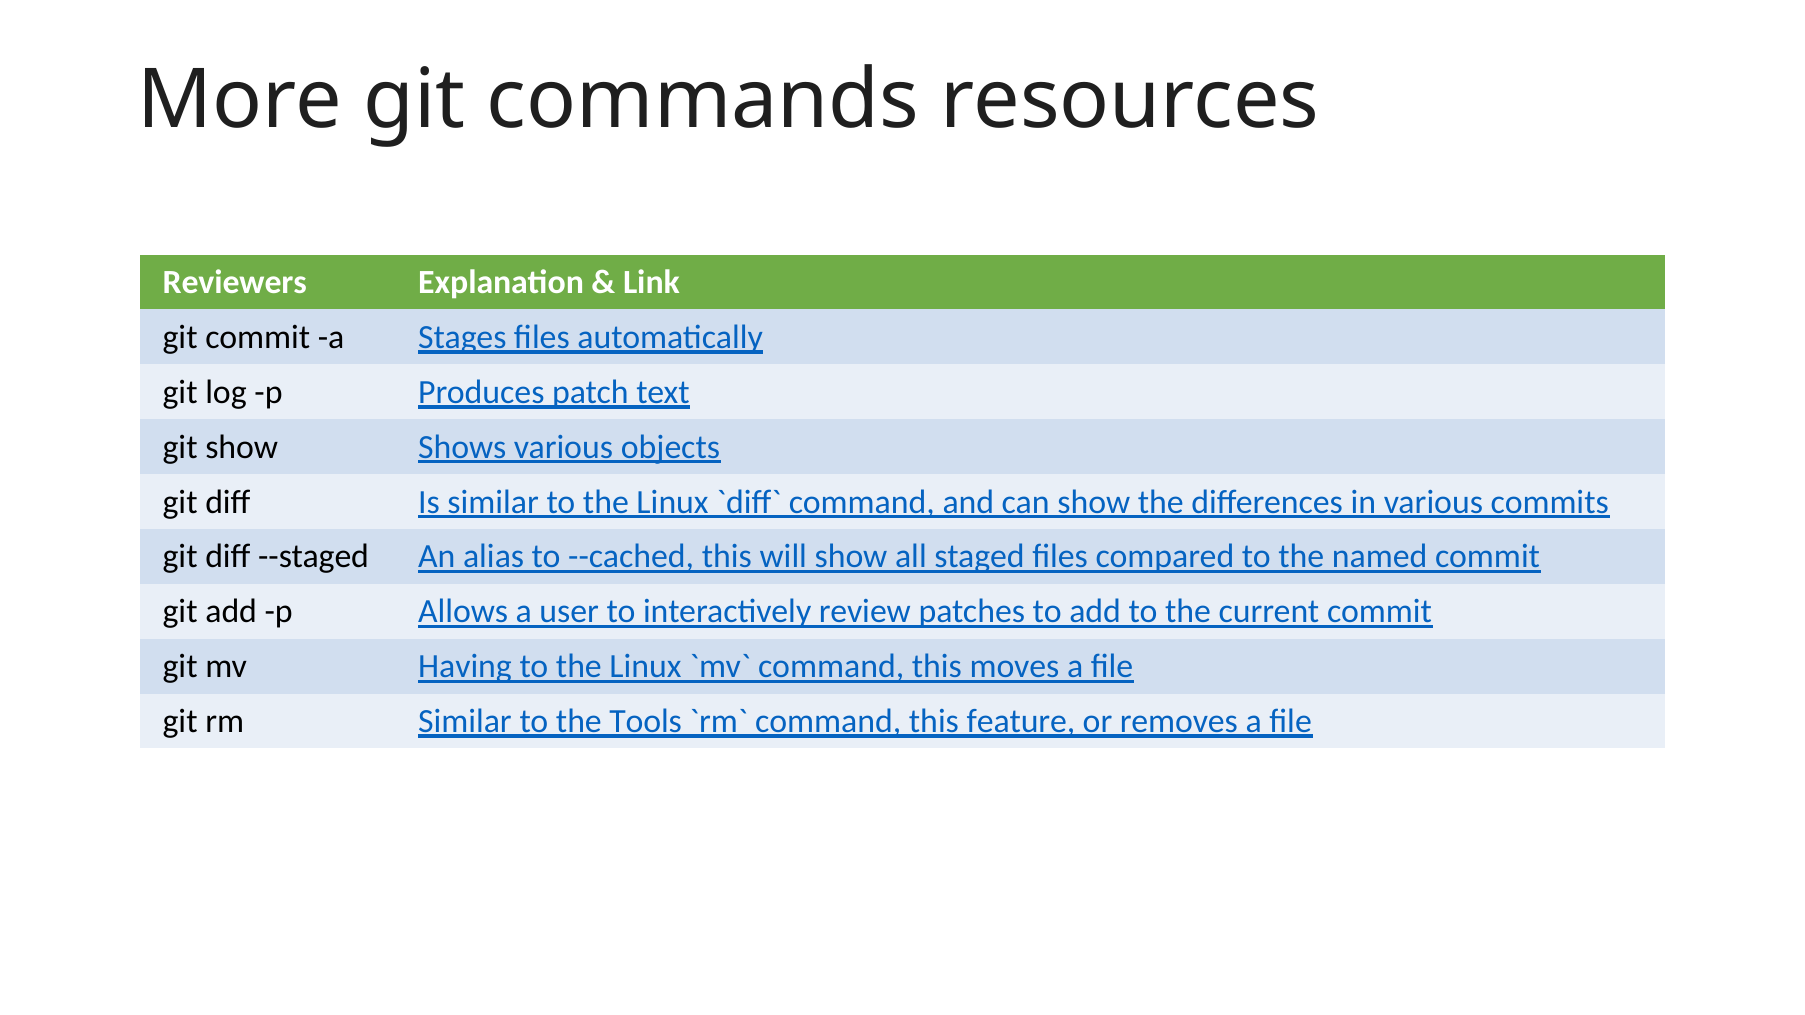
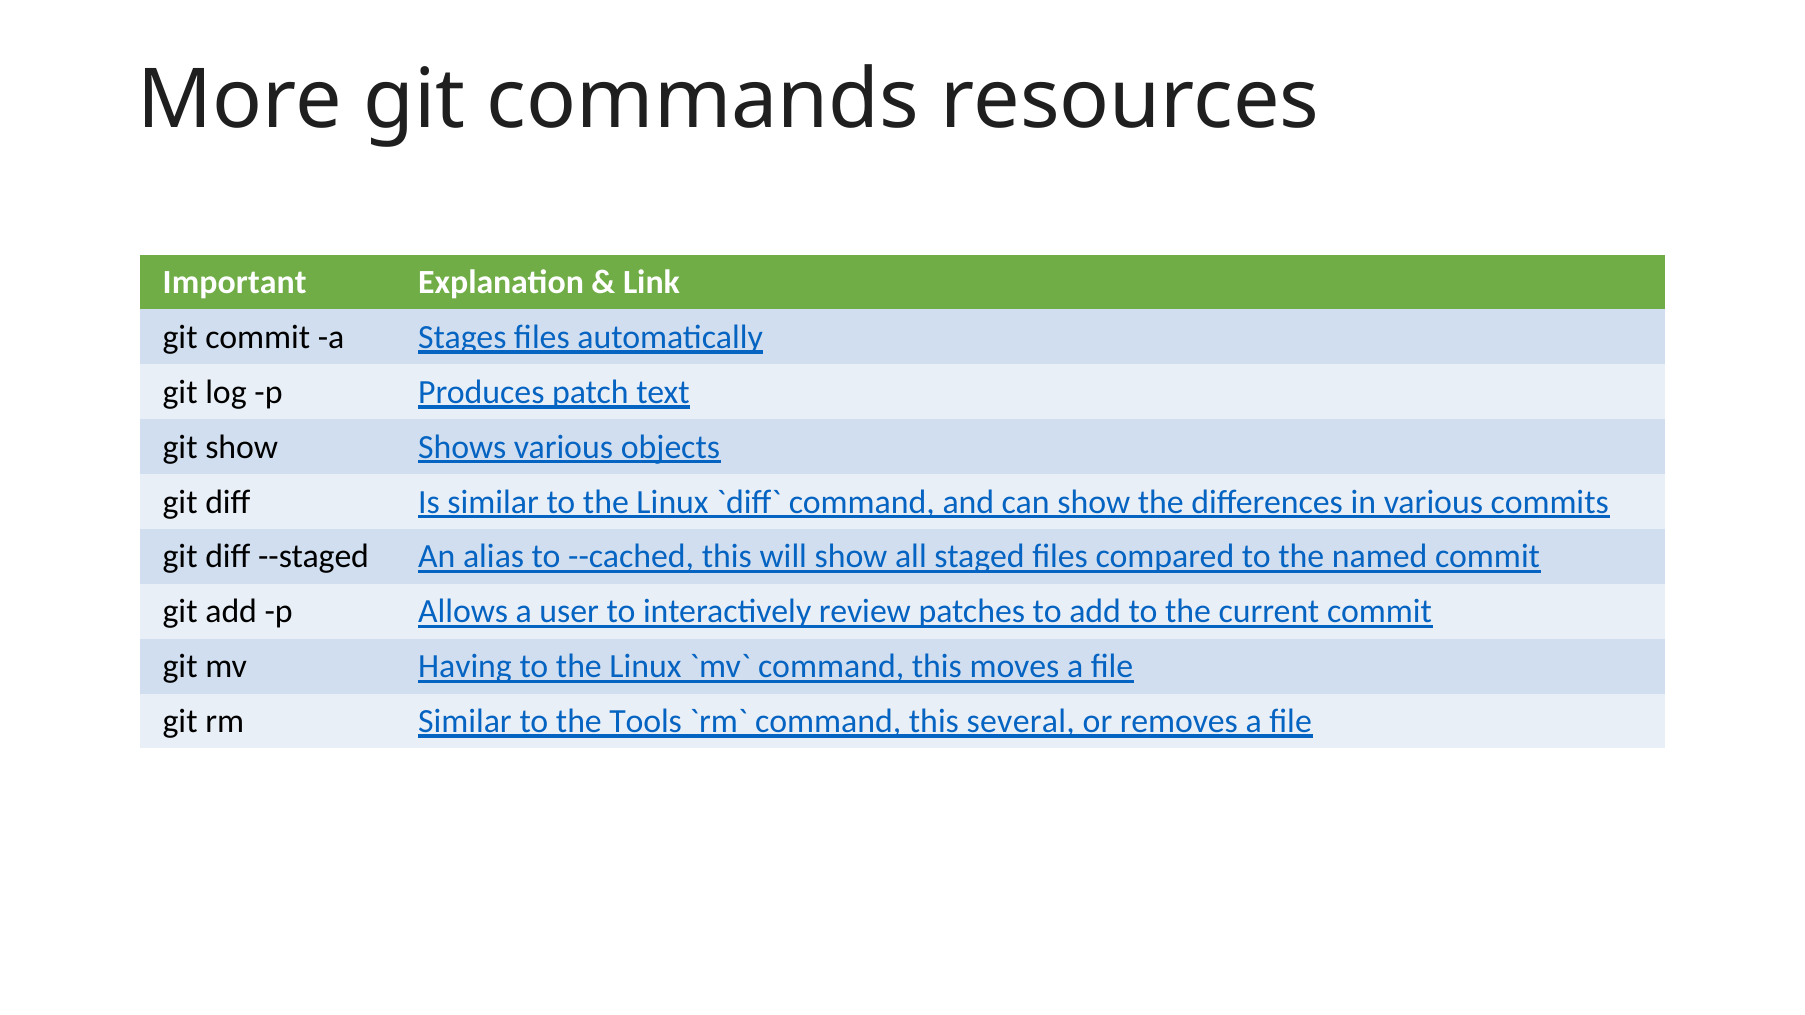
Reviewers: Reviewers -> Important
feature: feature -> several
